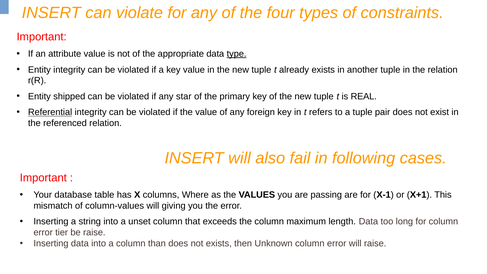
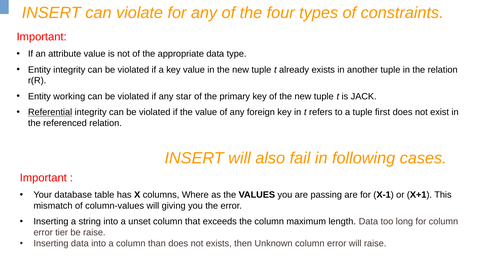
type underline: present -> none
shipped: shipped -> working
REAL: REAL -> JACK
pair: pair -> first
